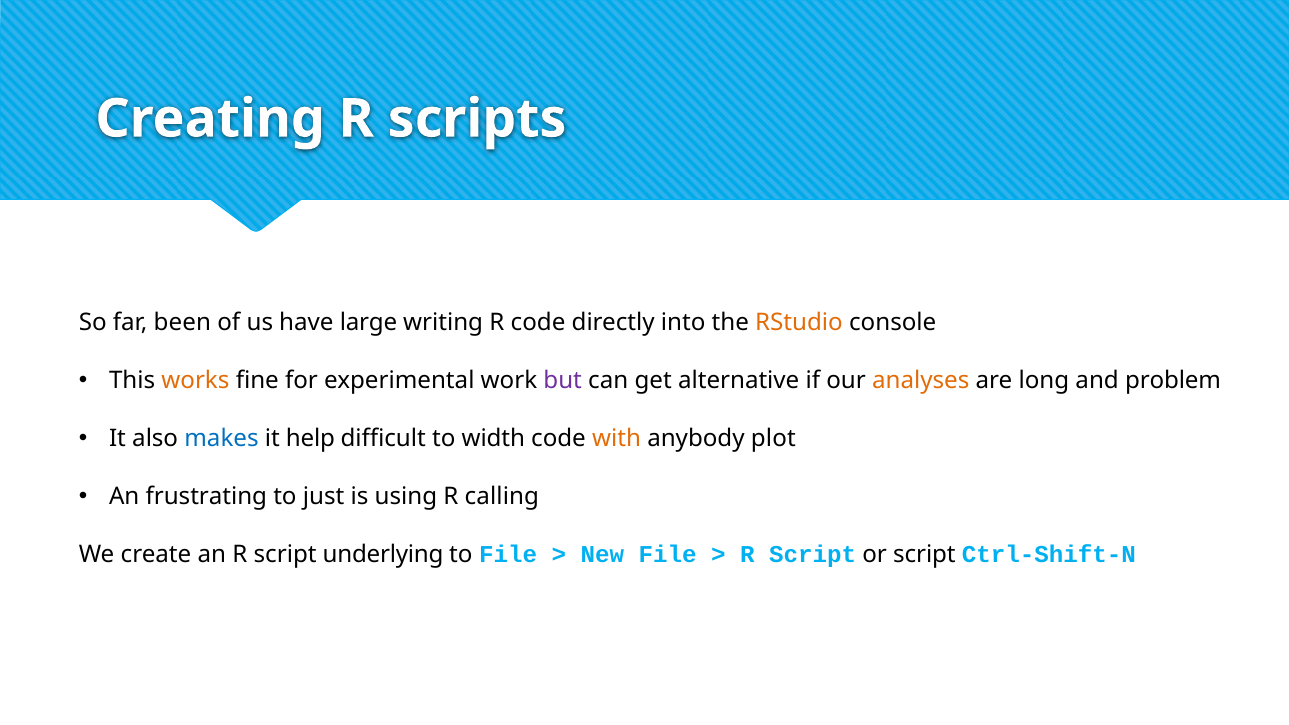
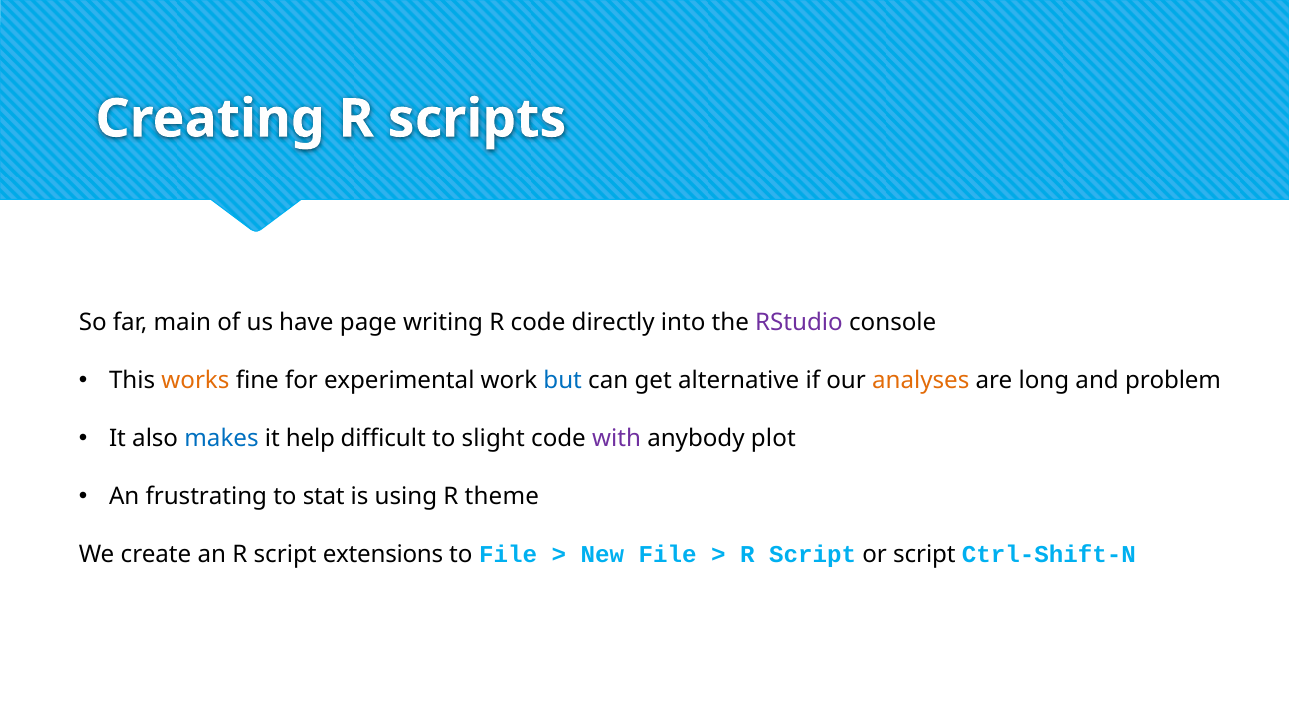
been: been -> main
large: large -> page
RStudio colour: orange -> purple
but colour: purple -> blue
width: width -> slight
with colour: orange -> purple
just: just -> stat
calling: calling -> theme
underlying: underlying -> extensions
